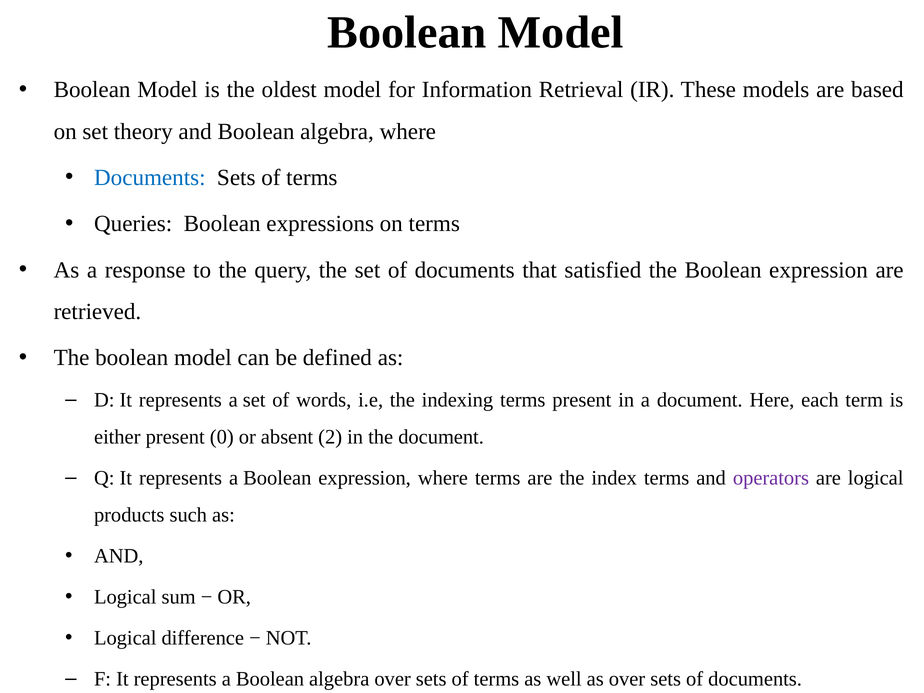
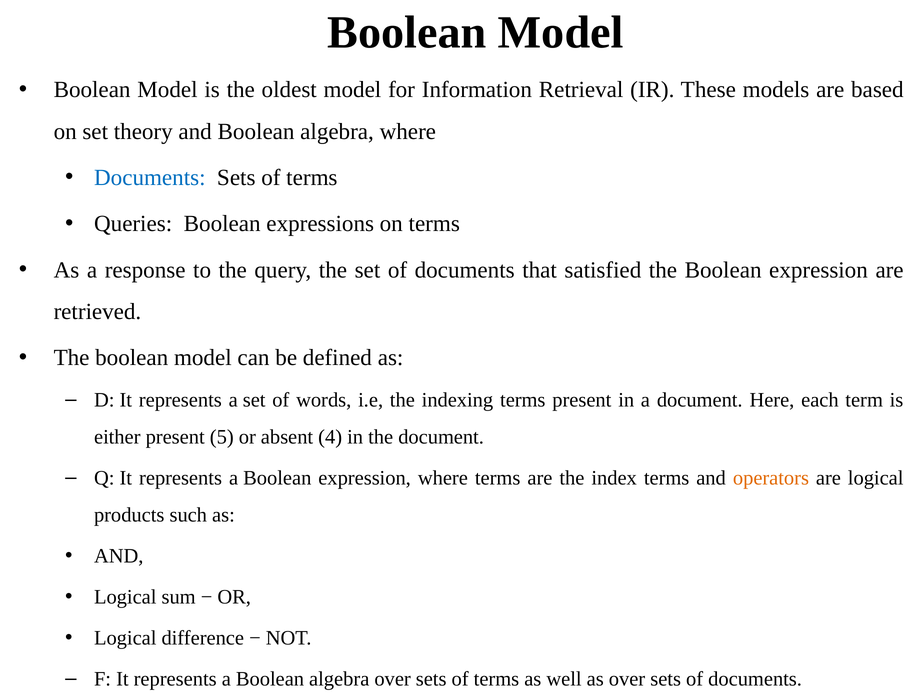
0: 0 -> 5
2: 2 -> 4
operators colour: purple -> orange
